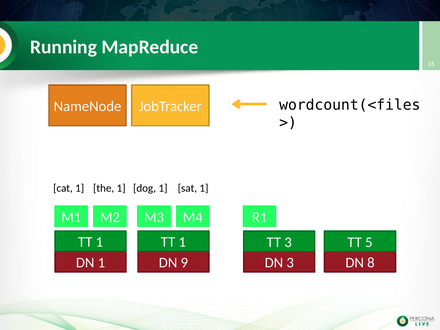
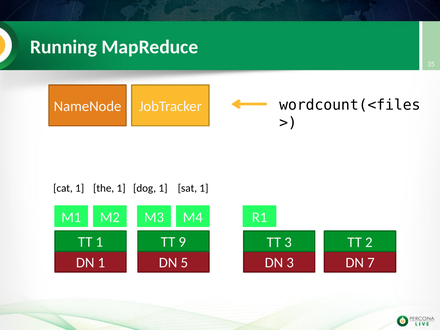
1 at (182, 242): 1 -> 9
5: 5 -> 2
9: 9 -> 5
8: 8 -> 7
